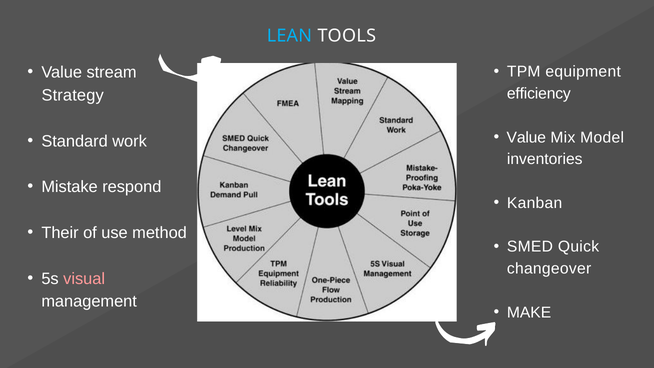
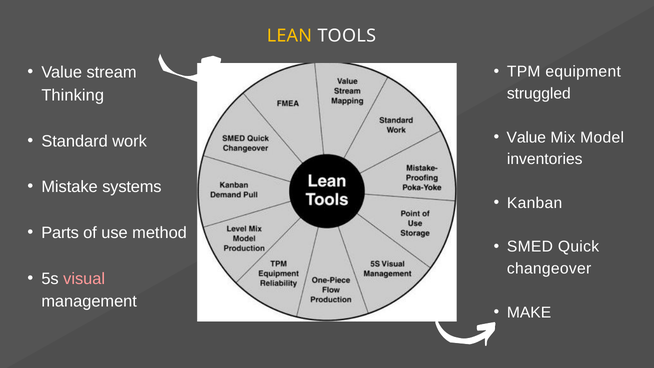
LEAN colour: light blue -> yellow
efficiency: efficiency -> struggled
Strategy: Strategy -> Thinking
respond: respond -> systems
Their: Their -> Parts
